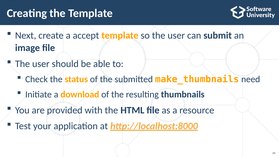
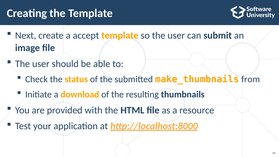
need: need -> from
